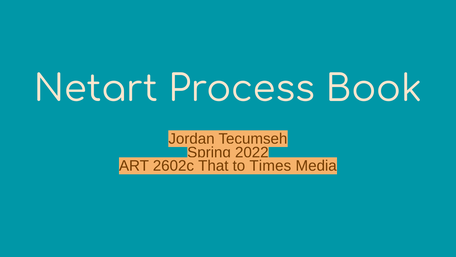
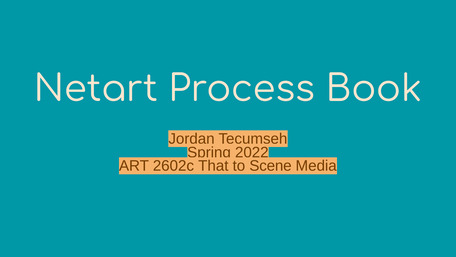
Times: Times -> Scene
